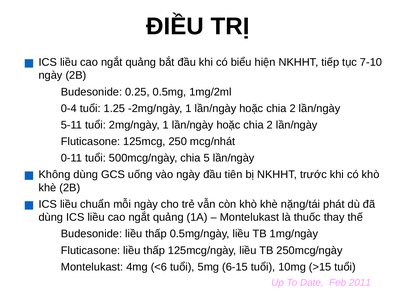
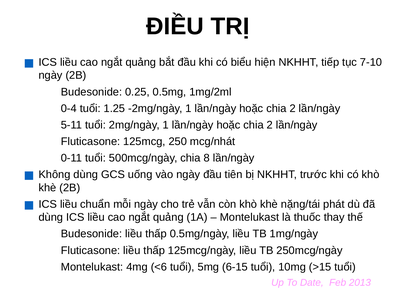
5: 5 -> 8
2011: 2011 -> 2013
